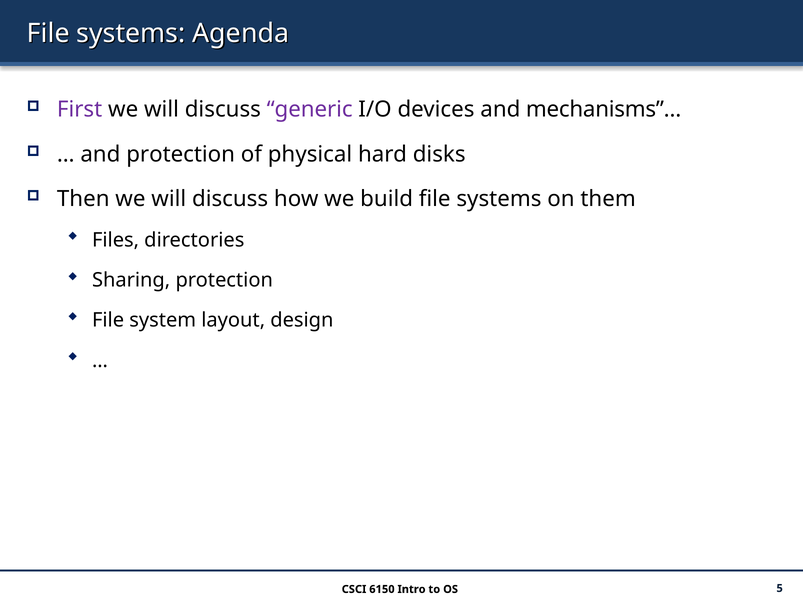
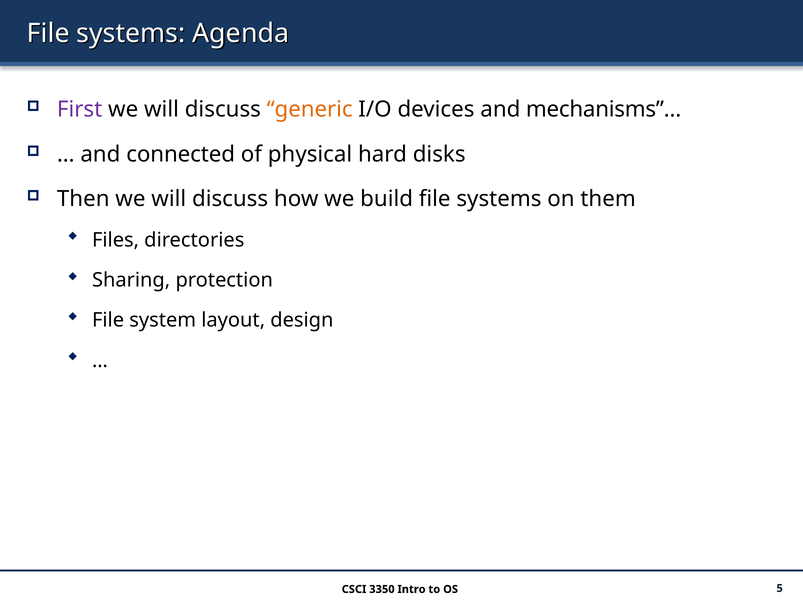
generic colour: purple -> orange
and protection: protection -> connected
6150: 6150 -> 3350
